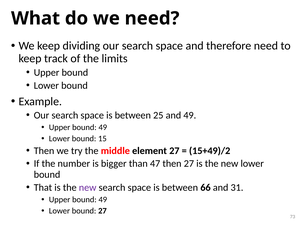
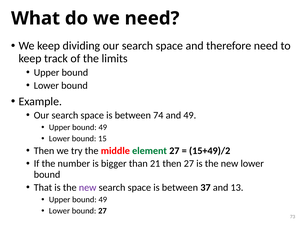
25: 25 -> 74
element colour: black -> green
47: 47 -> 21
66: 66 -> 37
31: 31 -> 13
